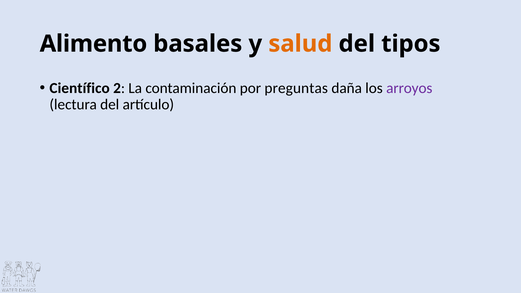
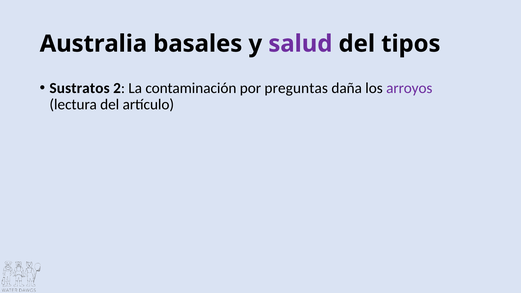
Alimento: Alimento -> Australia
salud colour: orange -> purple
Científico: Científico -> Sustratos
